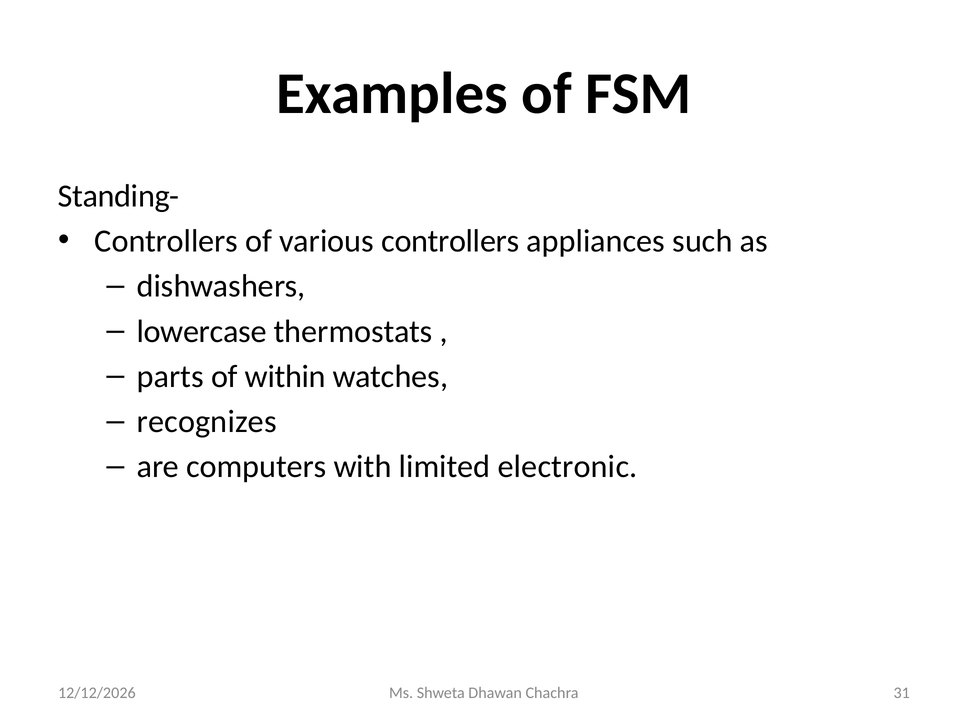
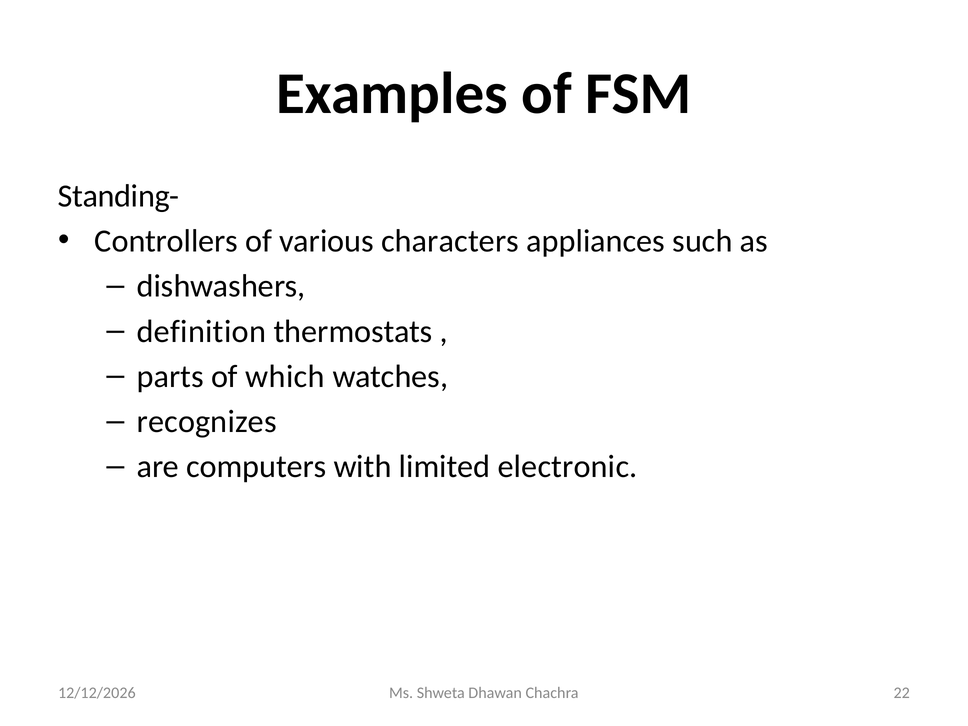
various controllers: controllers -> characters
lowercase: lowercase -> definition
within: within -> which
31: 31 -> 22
